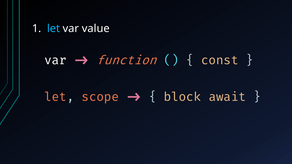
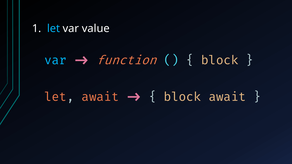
var at (55, 60) colour: white -> light blue
const at (220, 60): const -> block
let scope: scope -> await
